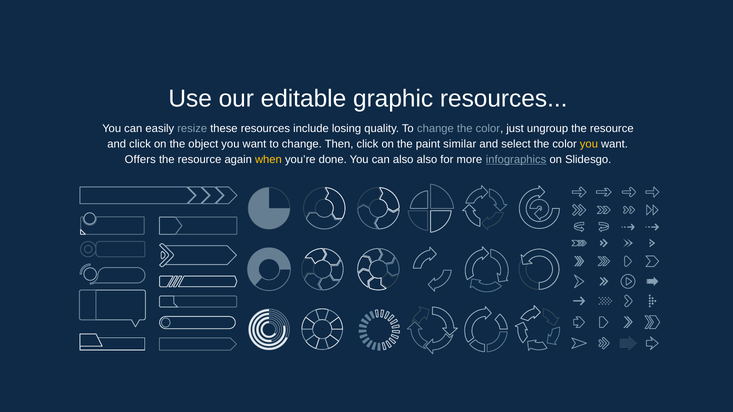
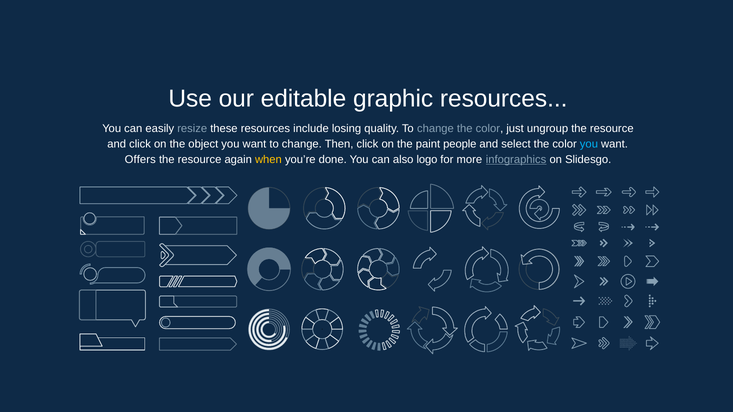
similar: similar -> people
you at (589, 144) colour: yellow -> light blue
also also: also -> logo
